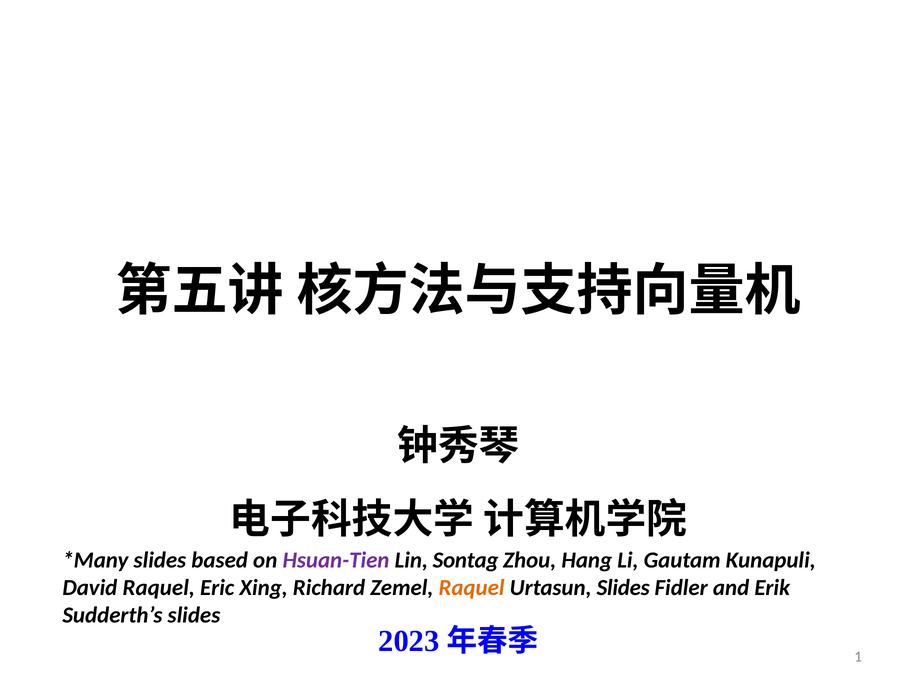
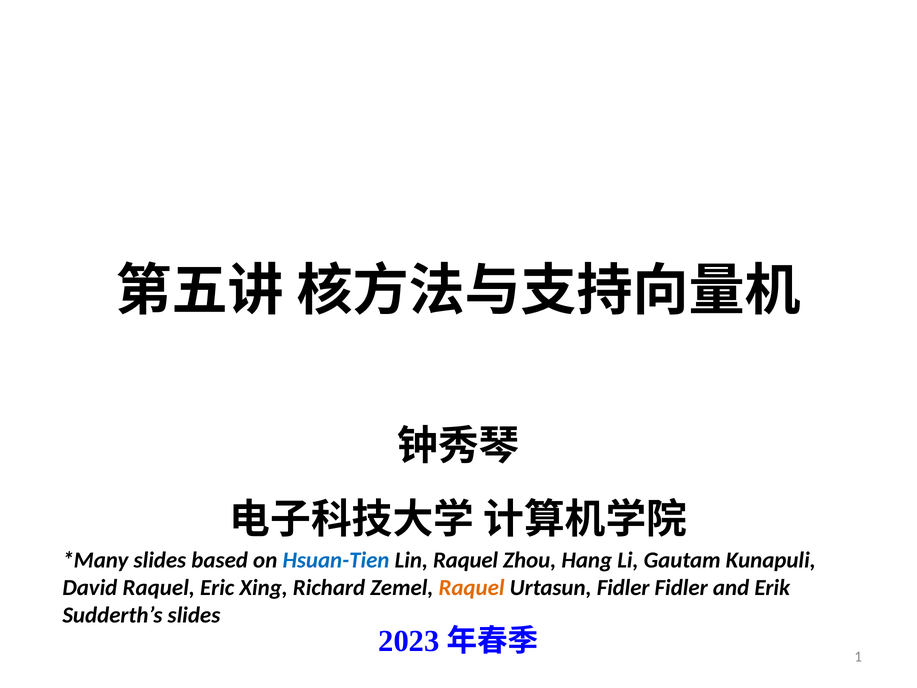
Hsuan-Tien colour: purple -> blue
Lin Sontag: Sontag -> Raquel
Urtasun Slides: Slides -> Fidler
